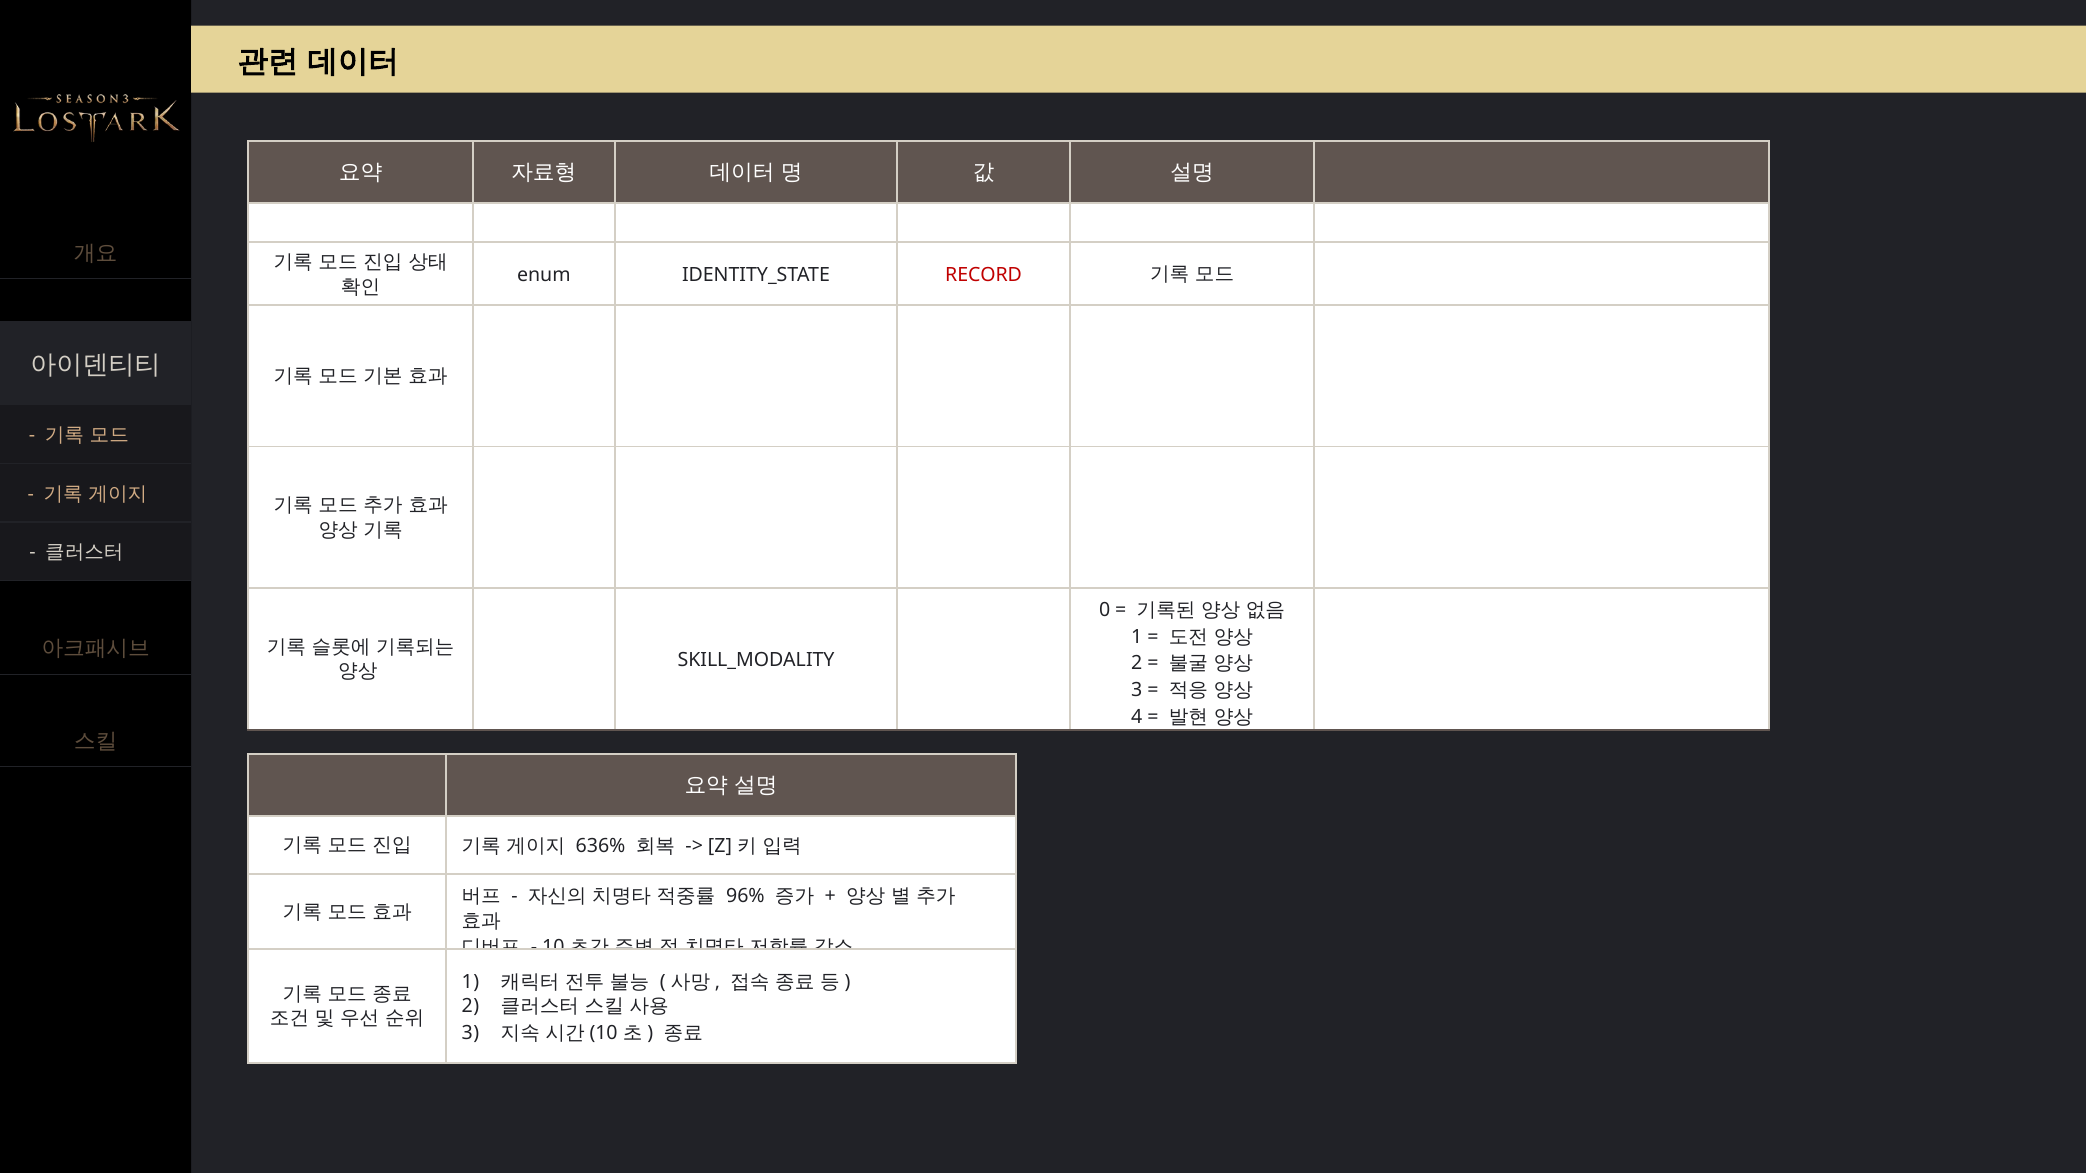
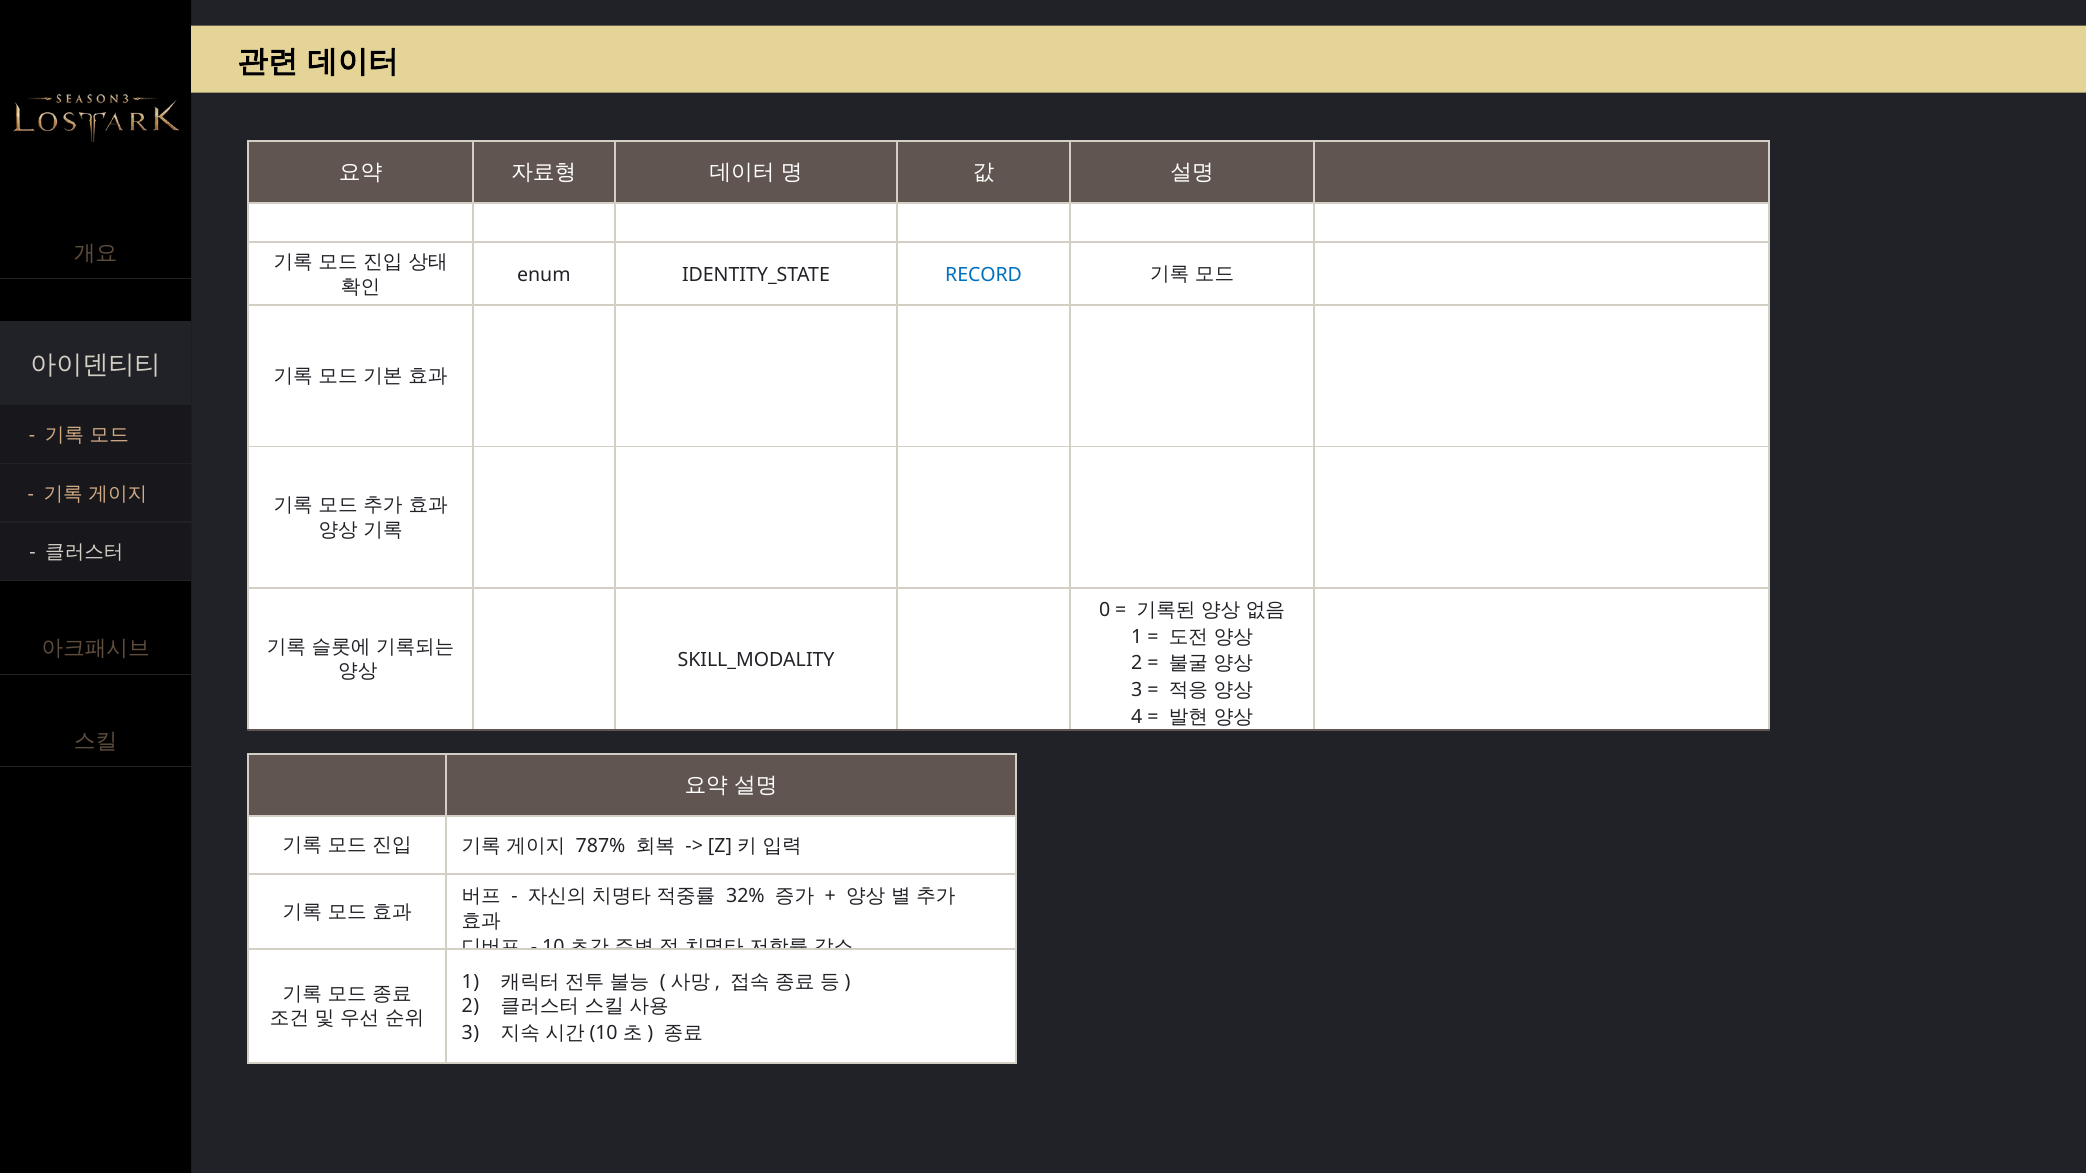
RECORD colour: red -> blue
636%: 636% -> 787%
96%: 96% -> 32%
